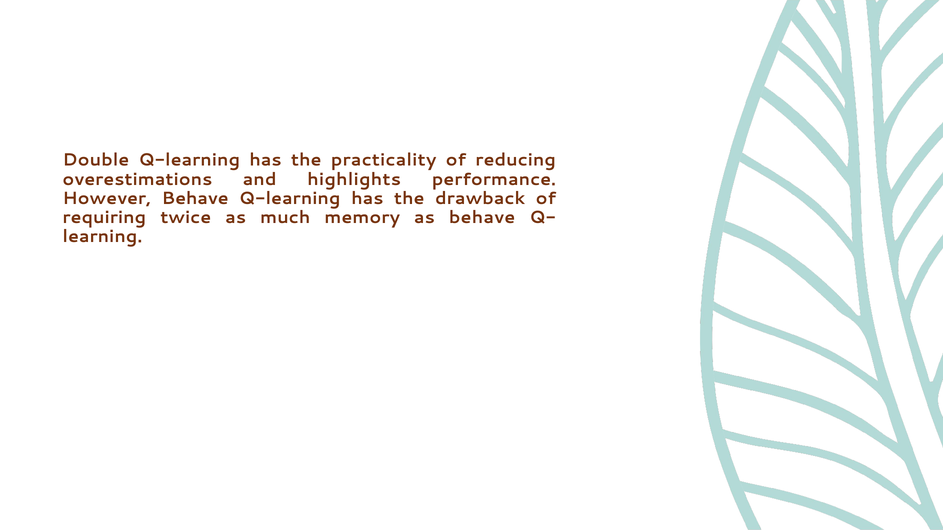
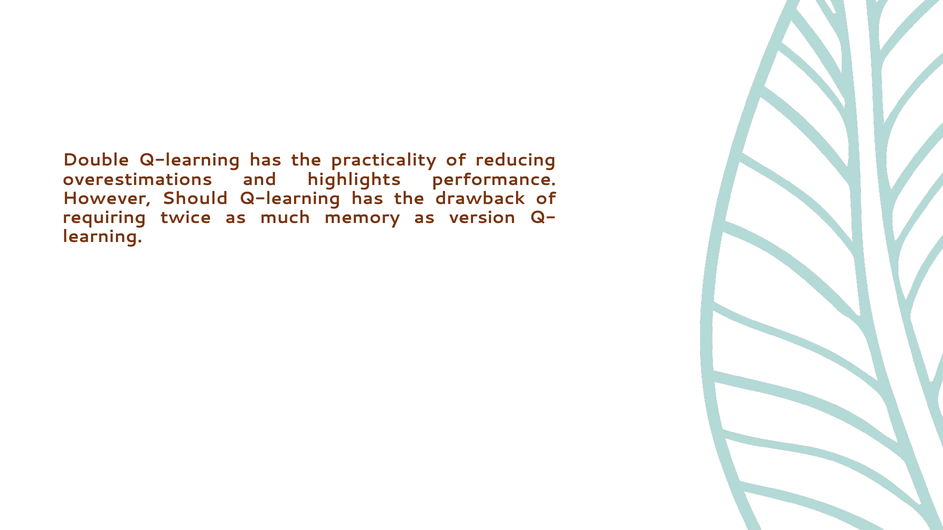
However Behave: Behave -> Should
as behave: behave -> version
